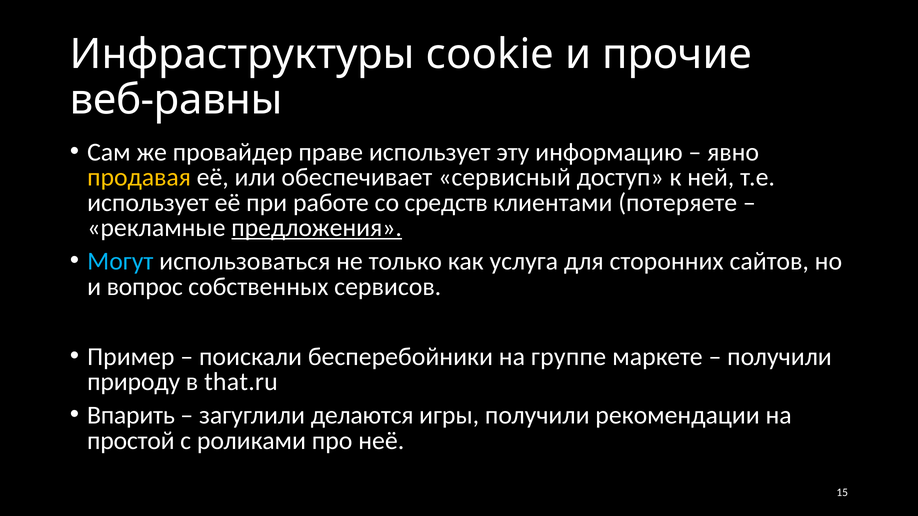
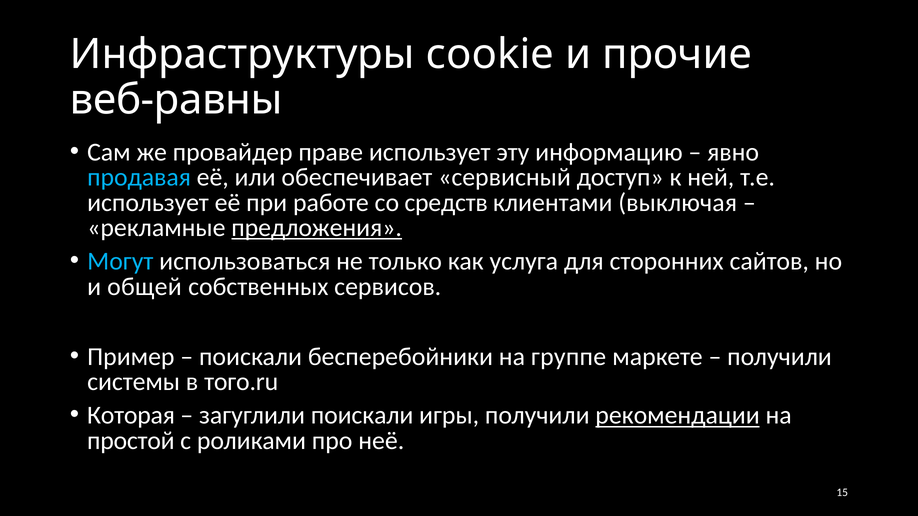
продавая colour: yellow -> light blue
потеряете: потеряете -> выключая
вопрос: вопрос -> общей
природу: природу -> системы
that.ru: that.ru -> того.ru
Впарить: Впарить -> Которая
загуглили делаются: делаются -> поискали
рекомендации underline: none -> present
